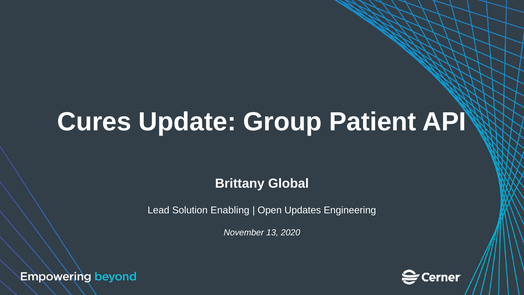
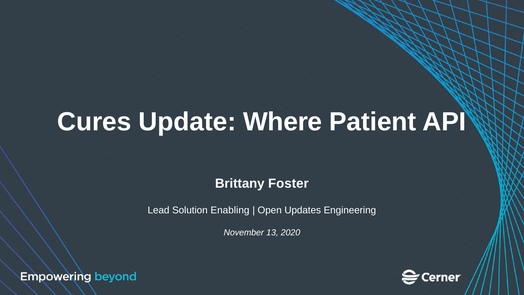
Group: Group -> Where
Global: Global -> Foster
